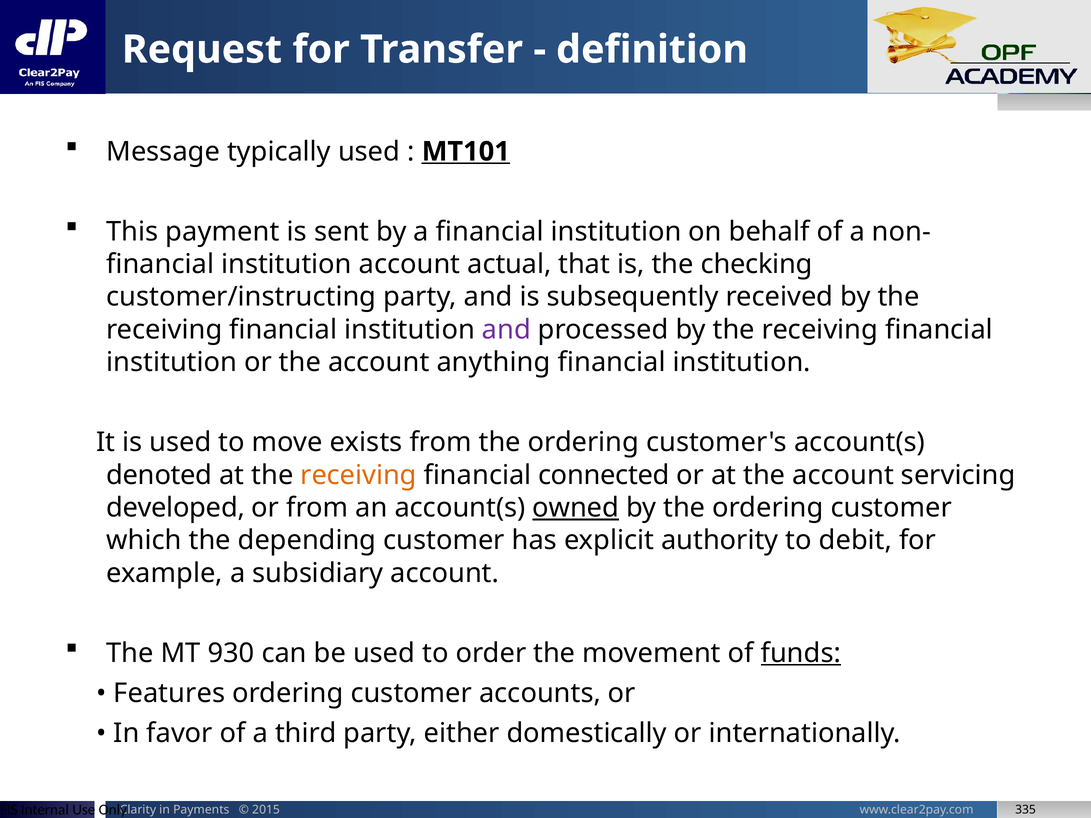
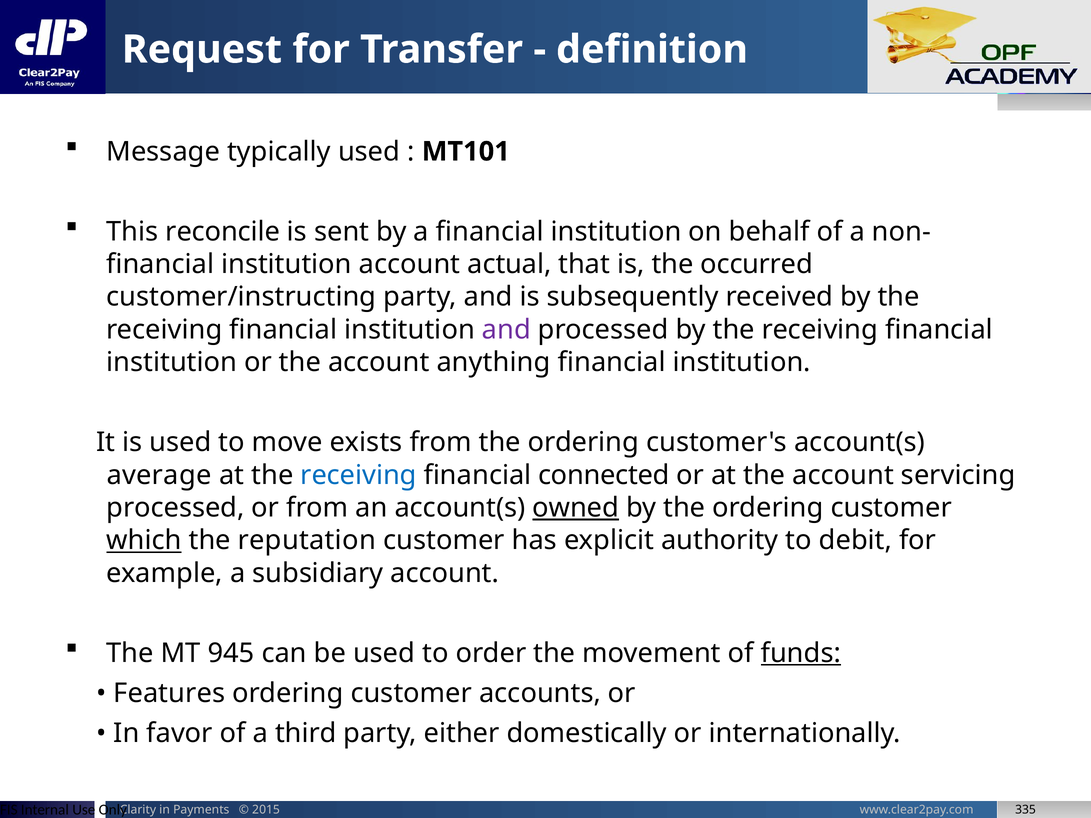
MT101 underline: present -> none
payment: payment -> reconcile
checking: checking -> occurred
denoted: denoted -> average
receiving at (359, 475) colour: orange -> blue
developed at (176, 508): developed -> processed
which underline: none -> present
depending: depending -> reputation
930: 930 -> 945
